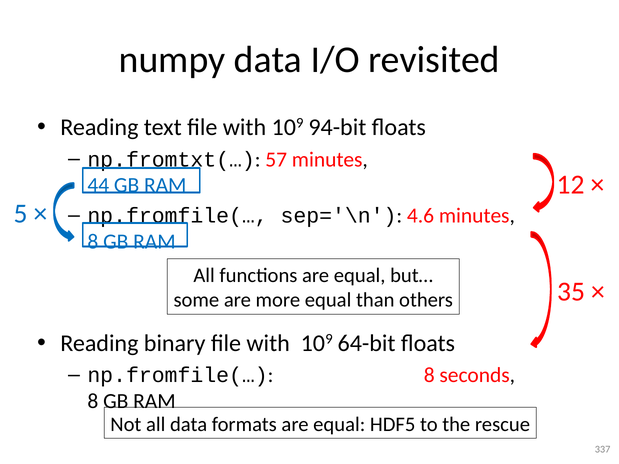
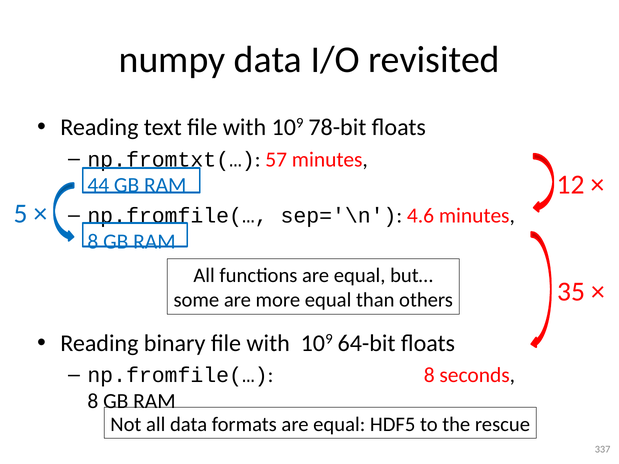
94-bit: 94-bit -> 78-bit
